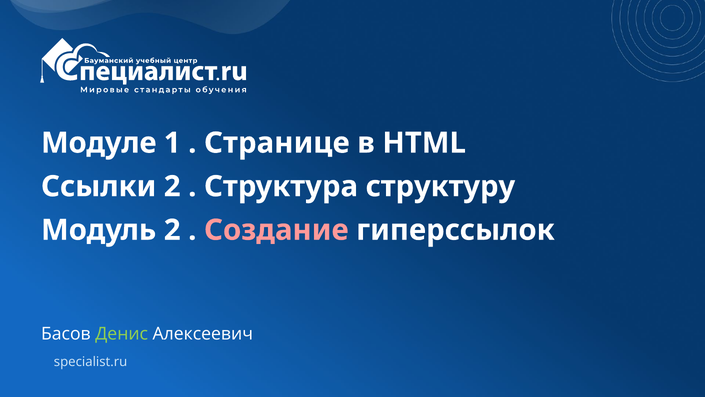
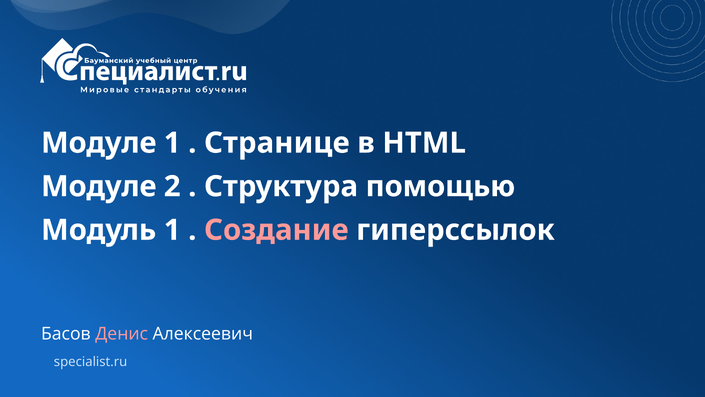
Ссылки at (99, 186): Ссылки -> Модуле
структуру: структуру -> помощью
Модуль 2: 2 -> 1
Денис colour: light green -> pink
